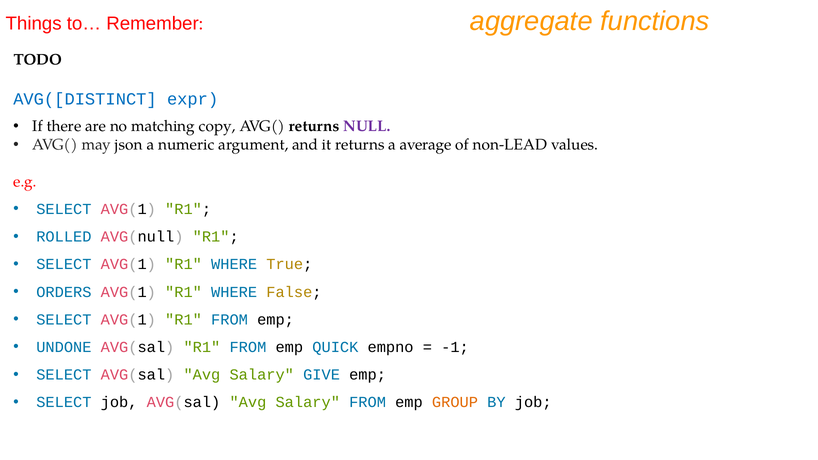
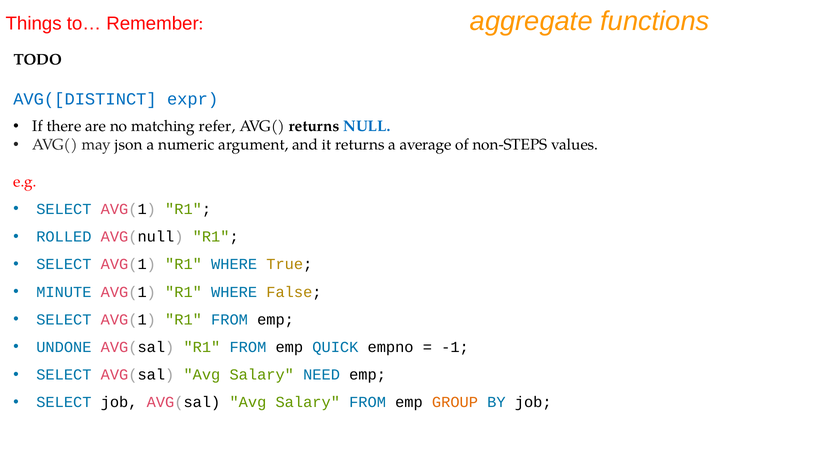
copy: copy -> refer
NULL colour: purple -> blue
non-LEAD: non-LEAD -> non-STEPS
ORDERS: ORDERS -> MINUTE
GIVE: GIVE -> NEED
